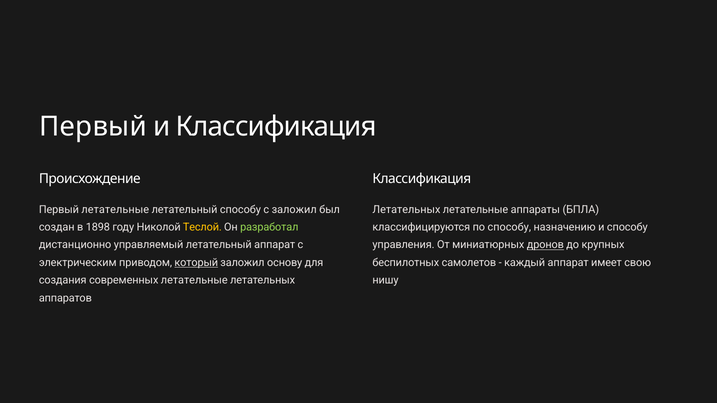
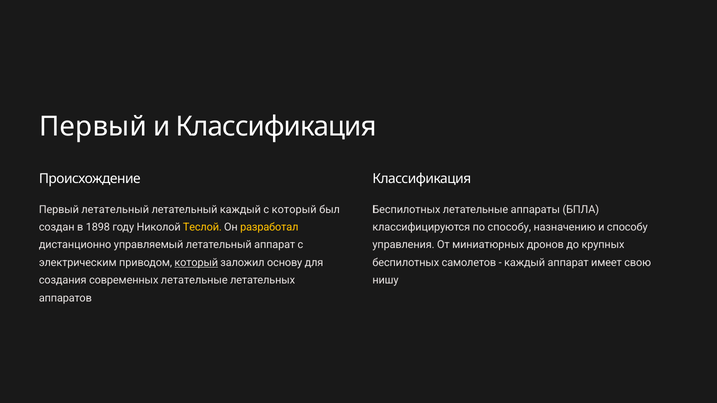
Первый летательные: летательные -> летательный
летательный способу: способу -> каждый
с заложил: заложил -> который
Летательных at (406, 210): Летательных -> Беспилотных
разработал colour: light green -> yellow
дронов underline: present -> none
